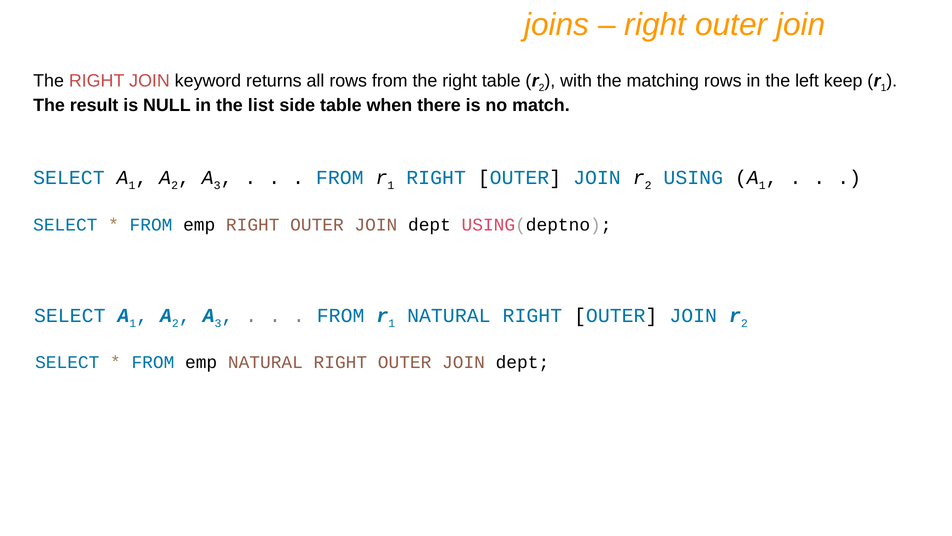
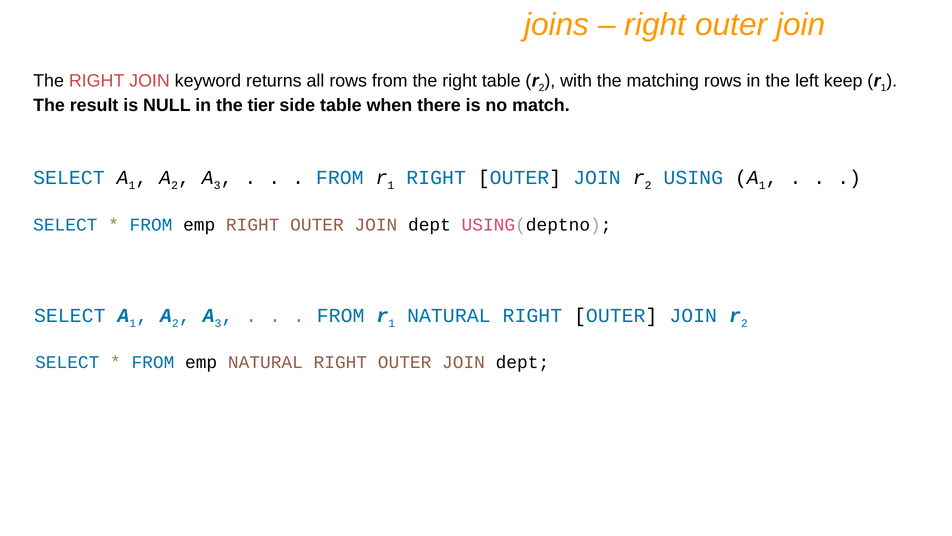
list: list -> tier
